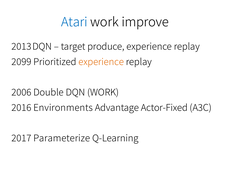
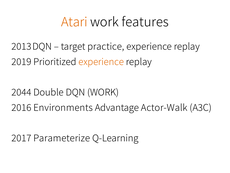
Atari colour: blue -> orange
improve: improve -> features
produce: produce -> practice
2099: 2099 -> 2019
2006: 2006 -> 2044
Actor-Fixed: Actor-Fixed -> Actor-Walk
